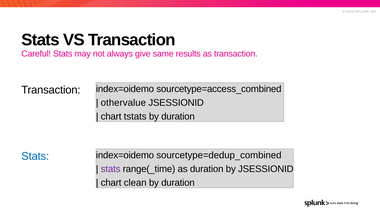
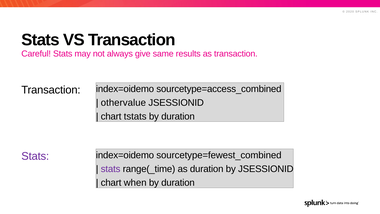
Stats at (35, 156) colour: blue -> purple
sourcetype=dedup_combined: sourcetype=dedup_combined -> sourcetype=fewest_combined
clean: clean -> when
